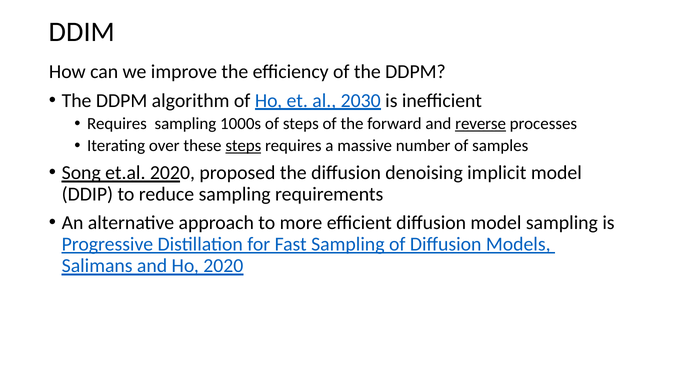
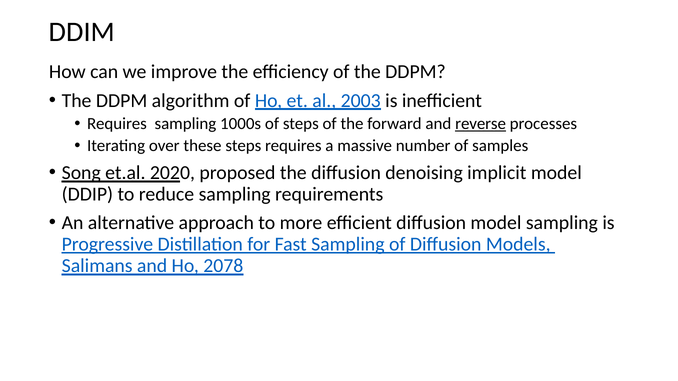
2030: 2030 -> 2003
steps at (243, 146) underline: present -> none
Ho 2020: 2020 -> 2078
